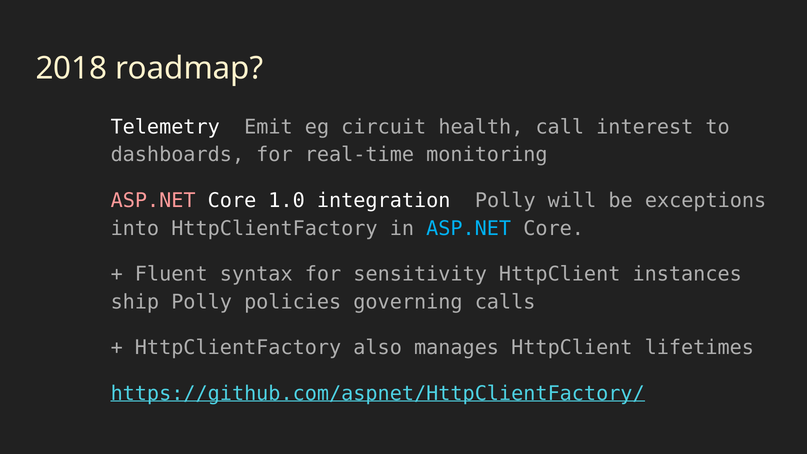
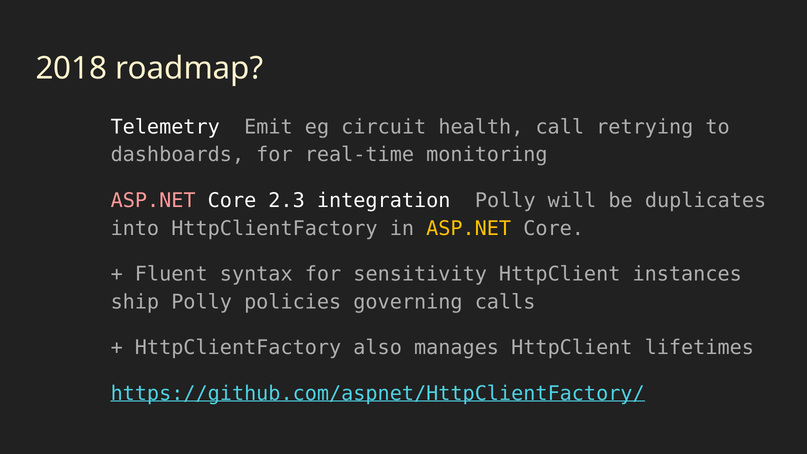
interest: interest -> retrying
1.0: 1.0 -> 2.3
exceptions: exceptions -> duplicates
ASP.NET at (469, 228) colour: light blue -> yellow
